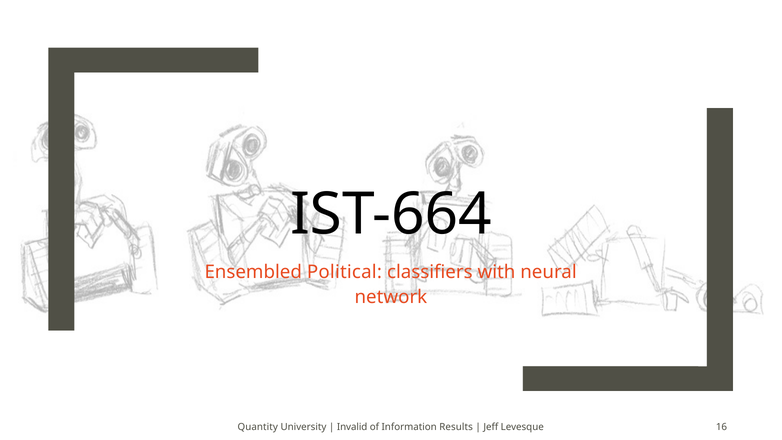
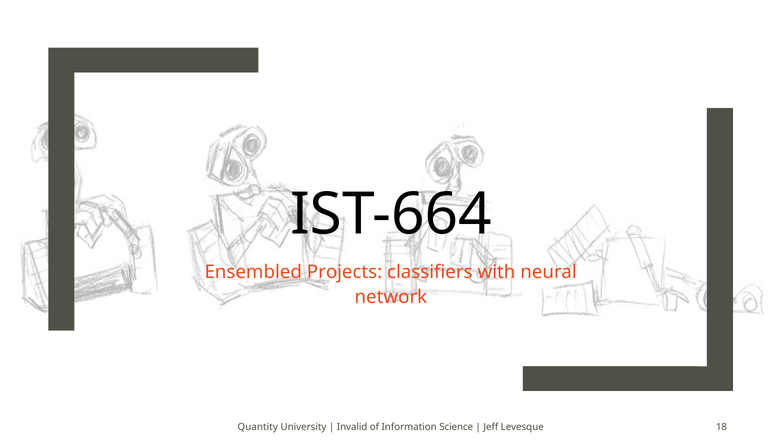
Political: Political -> Projects
Results: Results -> Science
16: 16 -> 18
